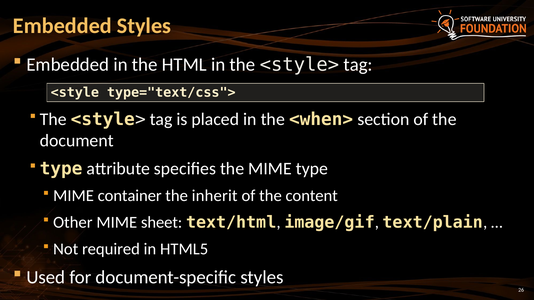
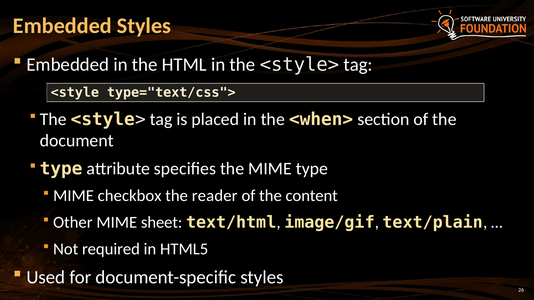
container: container -> checkbox
inherit: inherit -> reader
